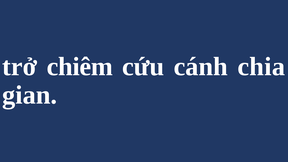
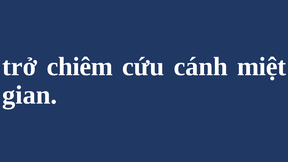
chia: chia -> miệt
